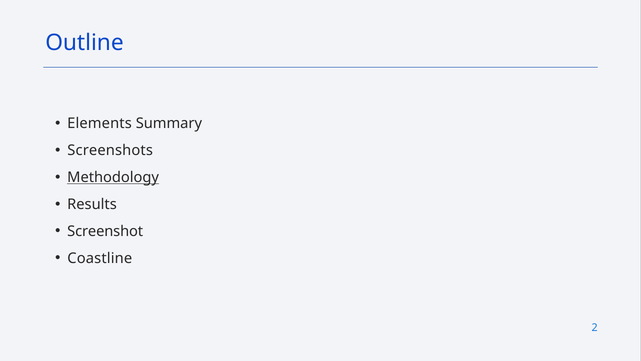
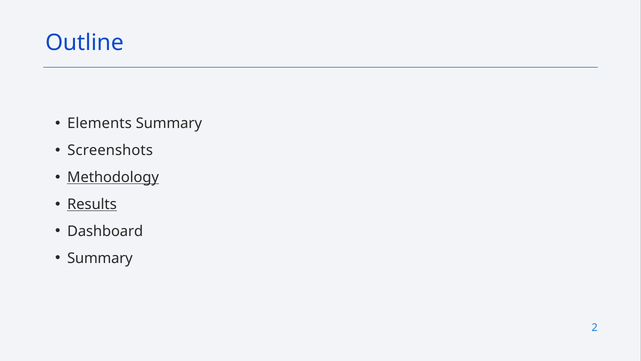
Results underline: none -> present
Screenshot: Screenshot -> Dashboard
Coastline at (100, 258): Coastline -> Summary
